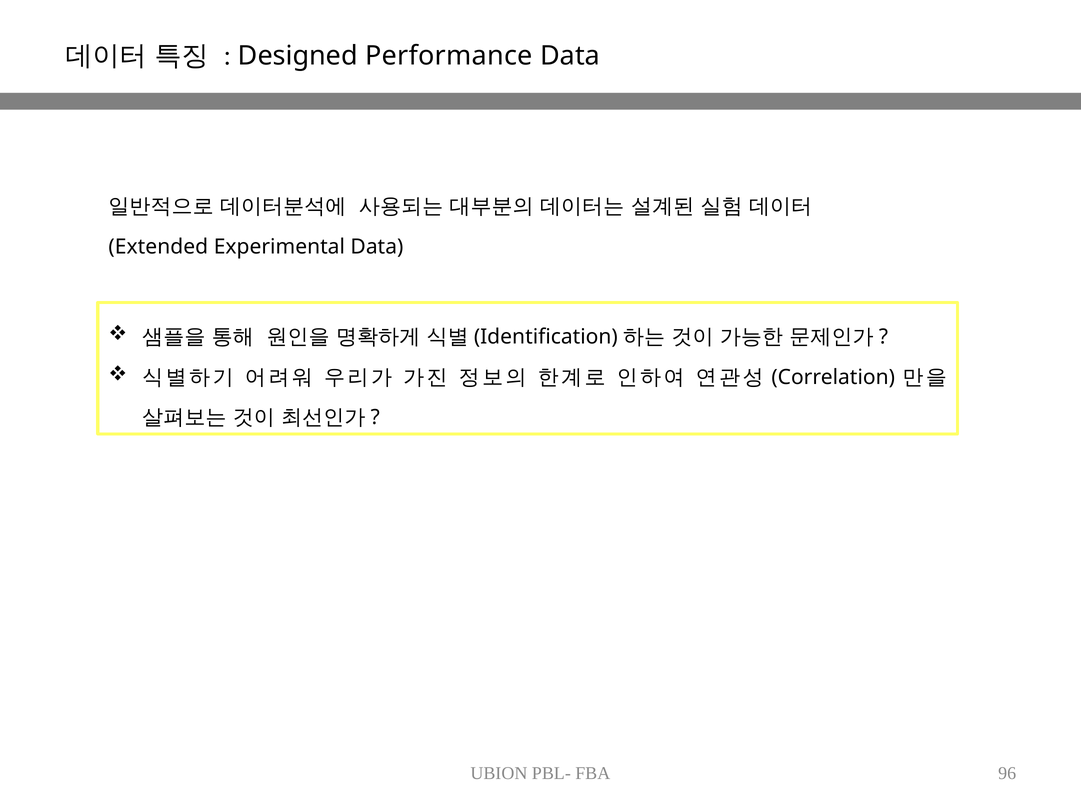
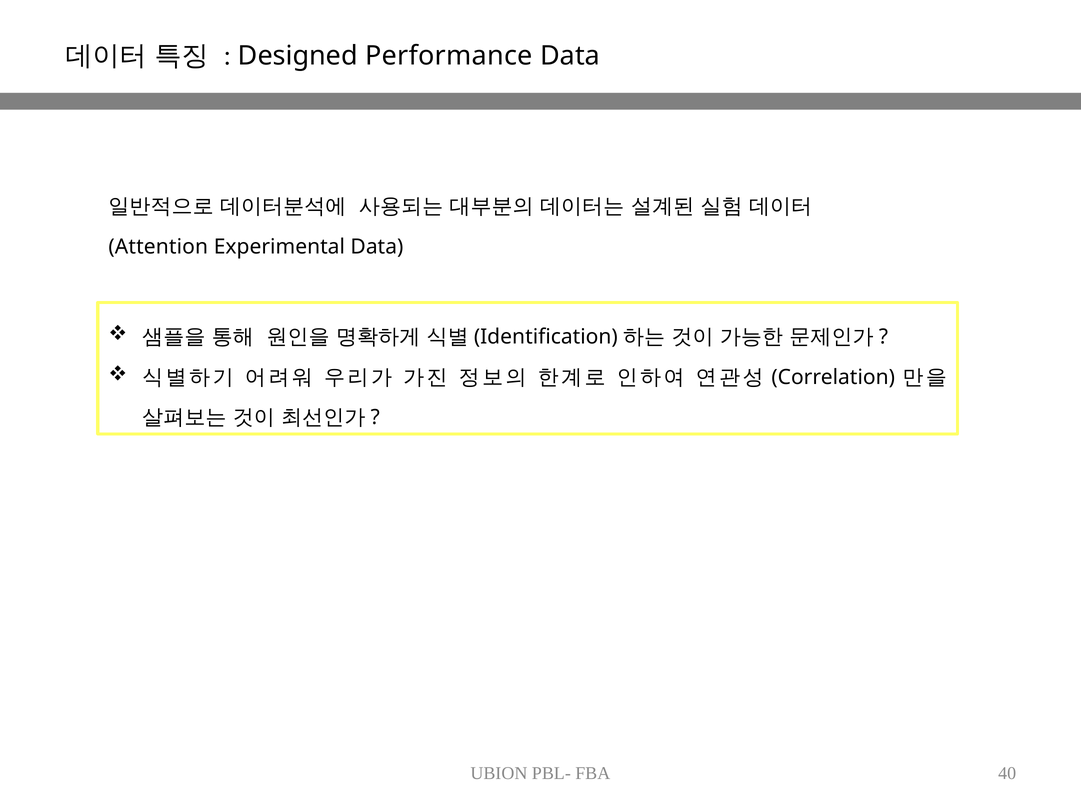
Extended: Extended -> Attention
96: 96 -> 40
